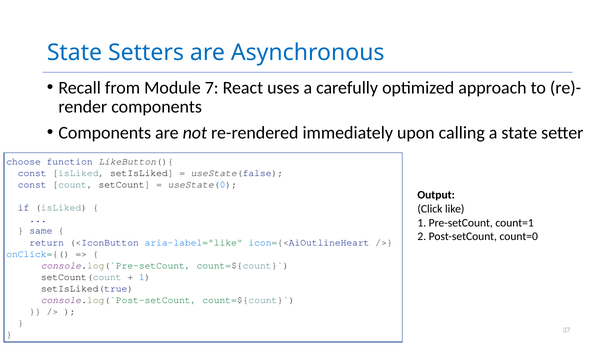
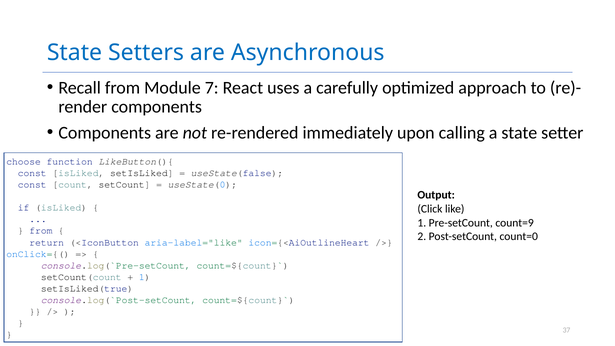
count=1: count=1 -> count=9
same at (41, 231): same -> from
